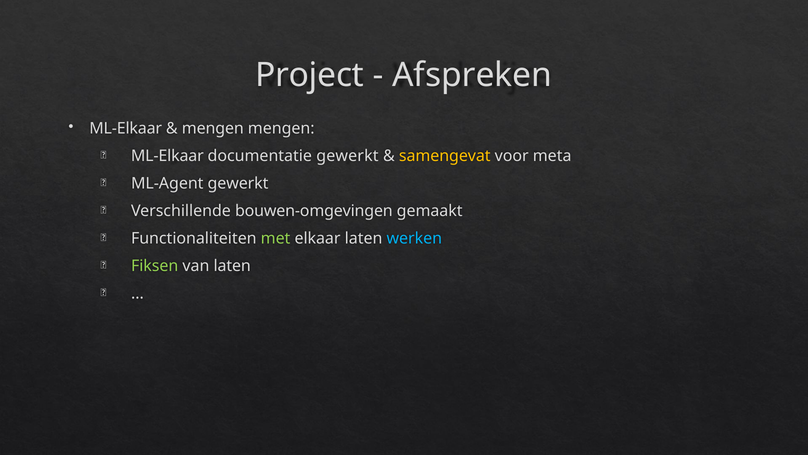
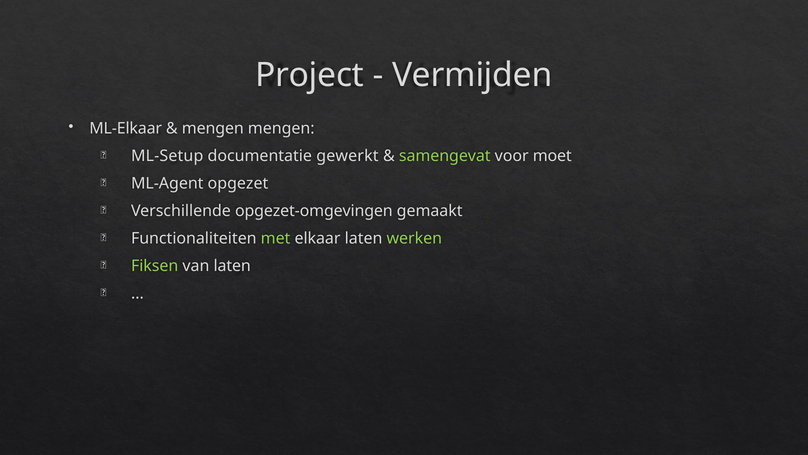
Afspreken: Afspreken -> Vermijden
ML-Elkaar at (167, 156): ML-Elkaar -> ML-Setup
samengevat colour: yellow -> light green
meta: meta -> moet
ML-Agent gewerkt: gewerkt -> opgezet
bouwen-omgevingen: bouwen-omgevingen -> opgezet-omgevingen
werken colour: light blue -> light green
